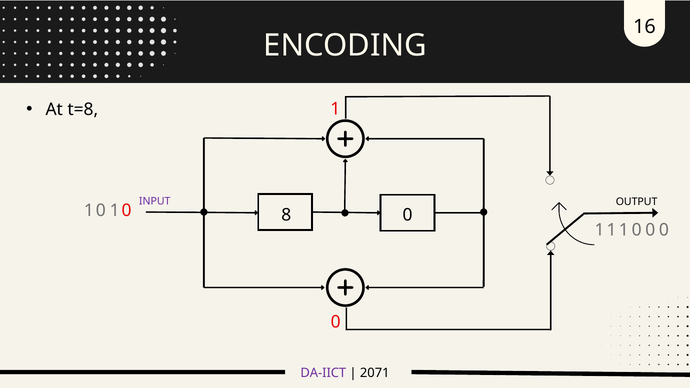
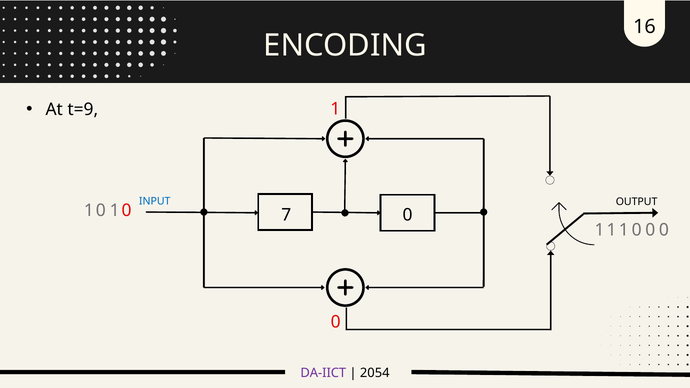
t=8: t=8 -> t=9
INPUT colour: purple -> blue
8: 8 -> 7
2071: 2071 -> 2054
